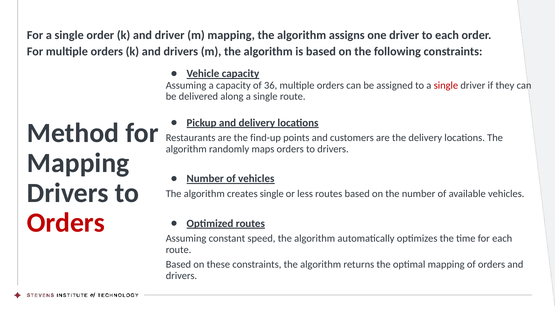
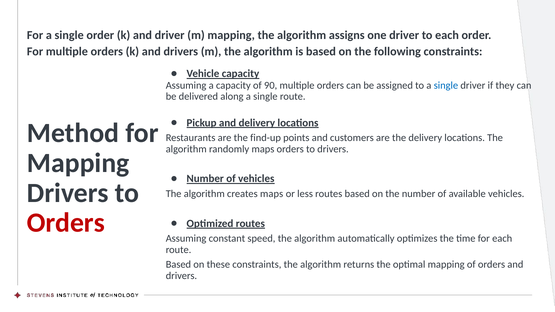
36: 36 -> 90
single at (446, 85) colour: red -> blue
creates single: single -> maps
